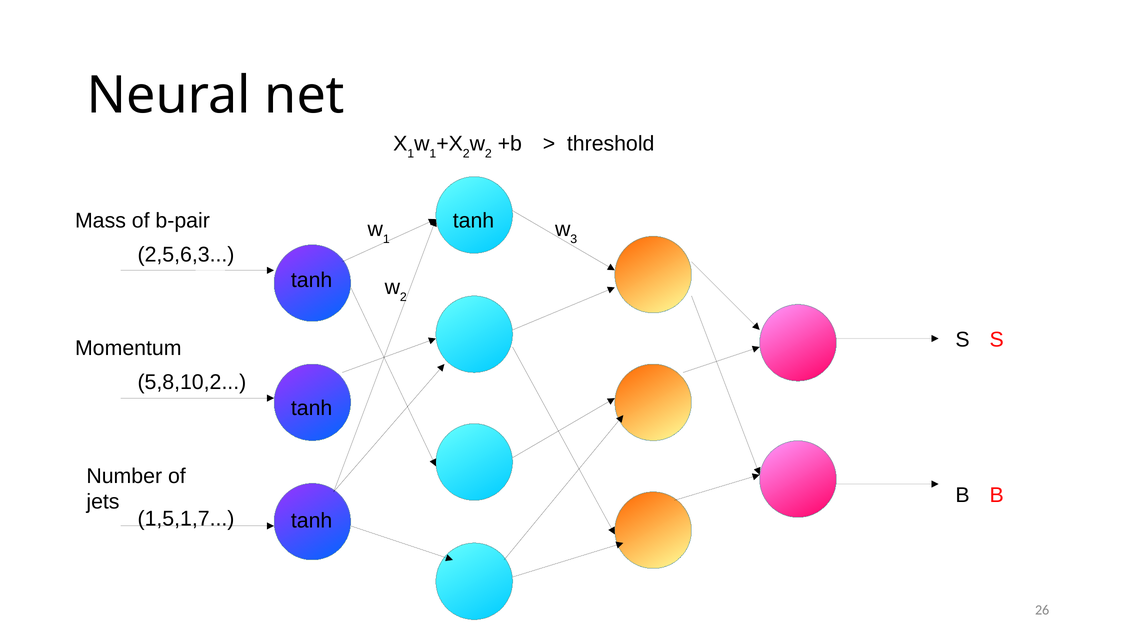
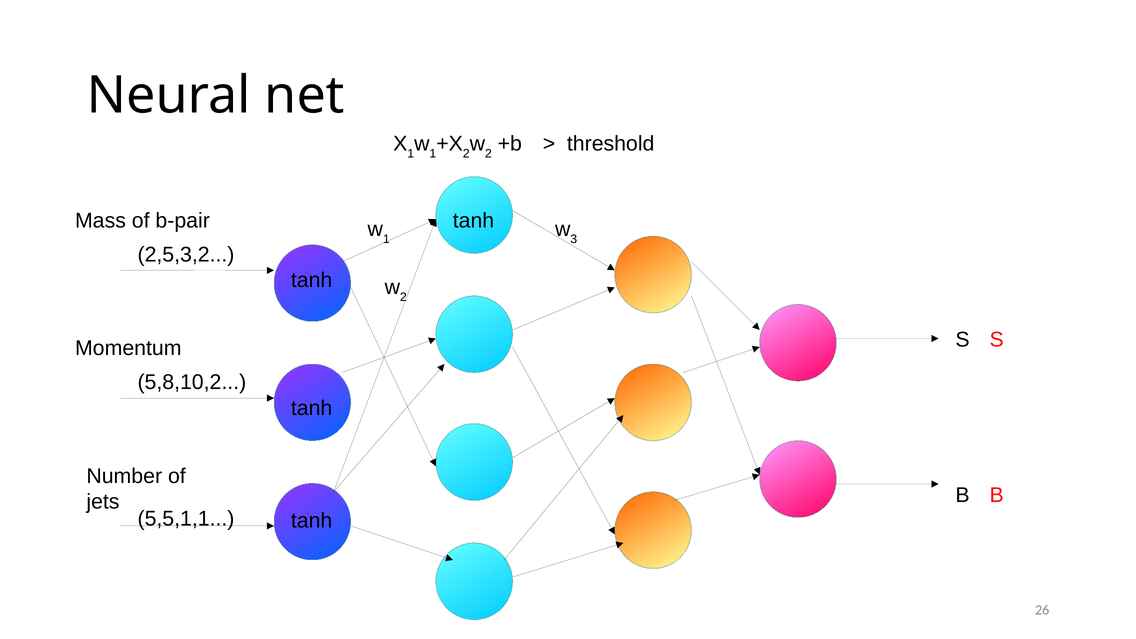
2,5,6,3: 2,5,6,3 -> 2,5,3,2
1,5,1,7: 1,5,1,7 -> 5,5,1,1
